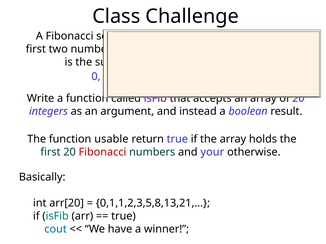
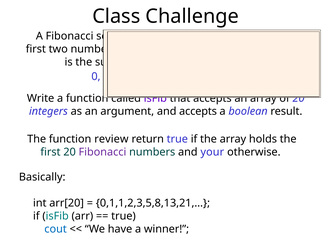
and instead: instead -> accepts
usable: usable -> review
Fibonacci at (102, 152) colour: red -> purple
